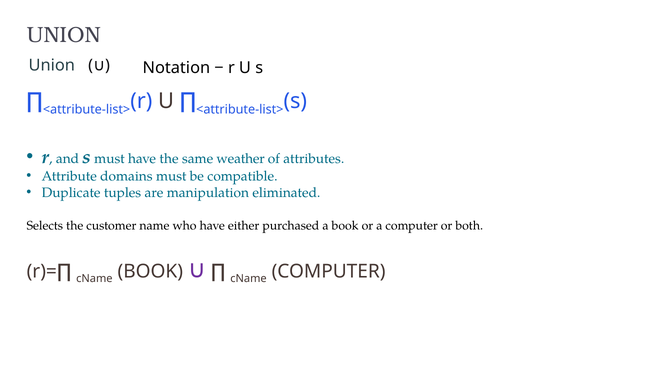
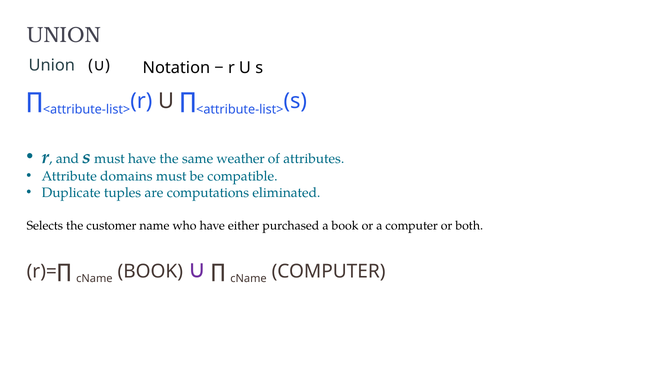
manipulation: manipulation -> computations
